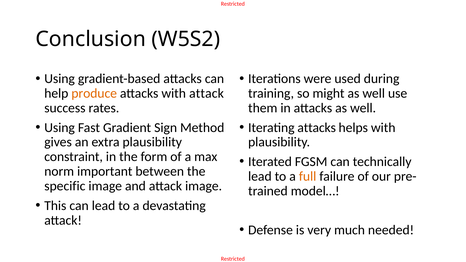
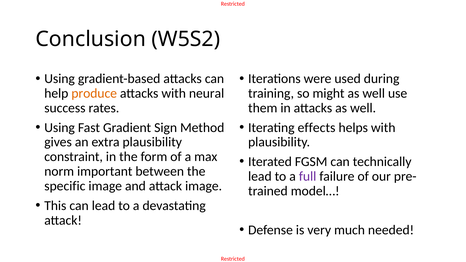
with attack: attack -> neural
Iterating attacks: attacks -> effects
full colour: orange -> purple
